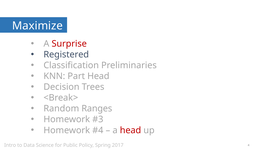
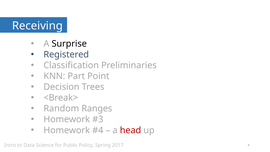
Maximize: Maximize -> Receiving
Surprise colour: red -> black
Part Head: Head -> Point
